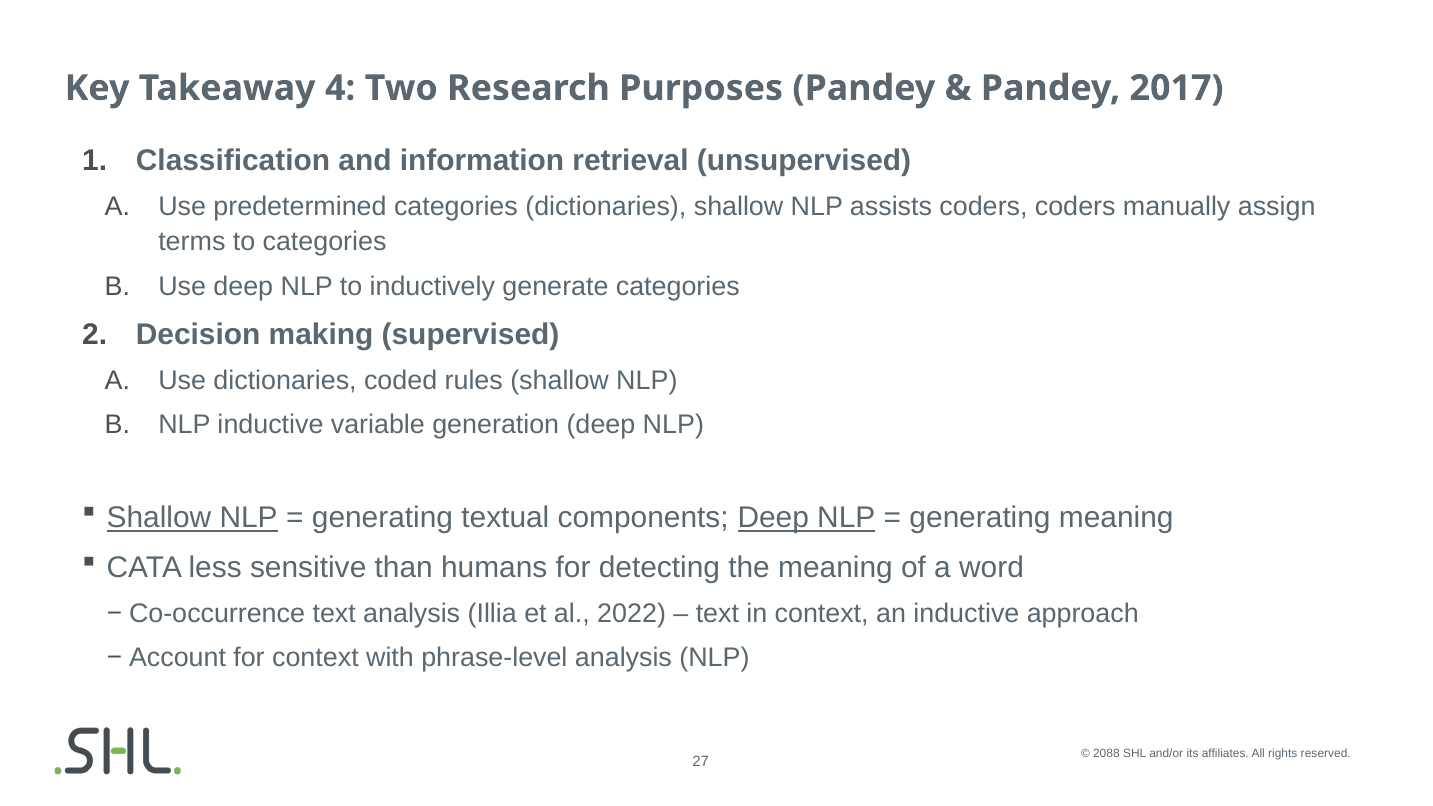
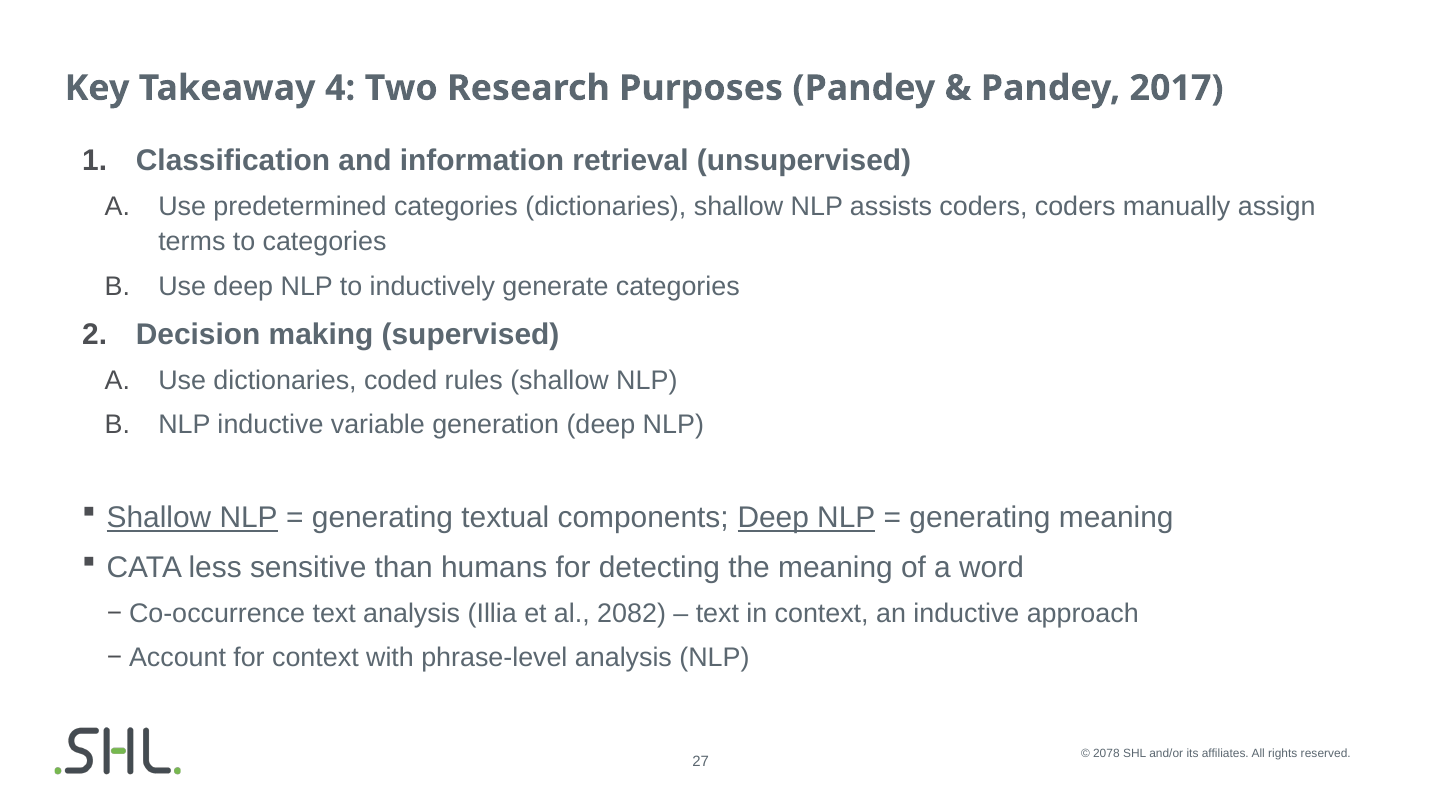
2022: 2022 -> 2082
2088: 2088 -> 2078
